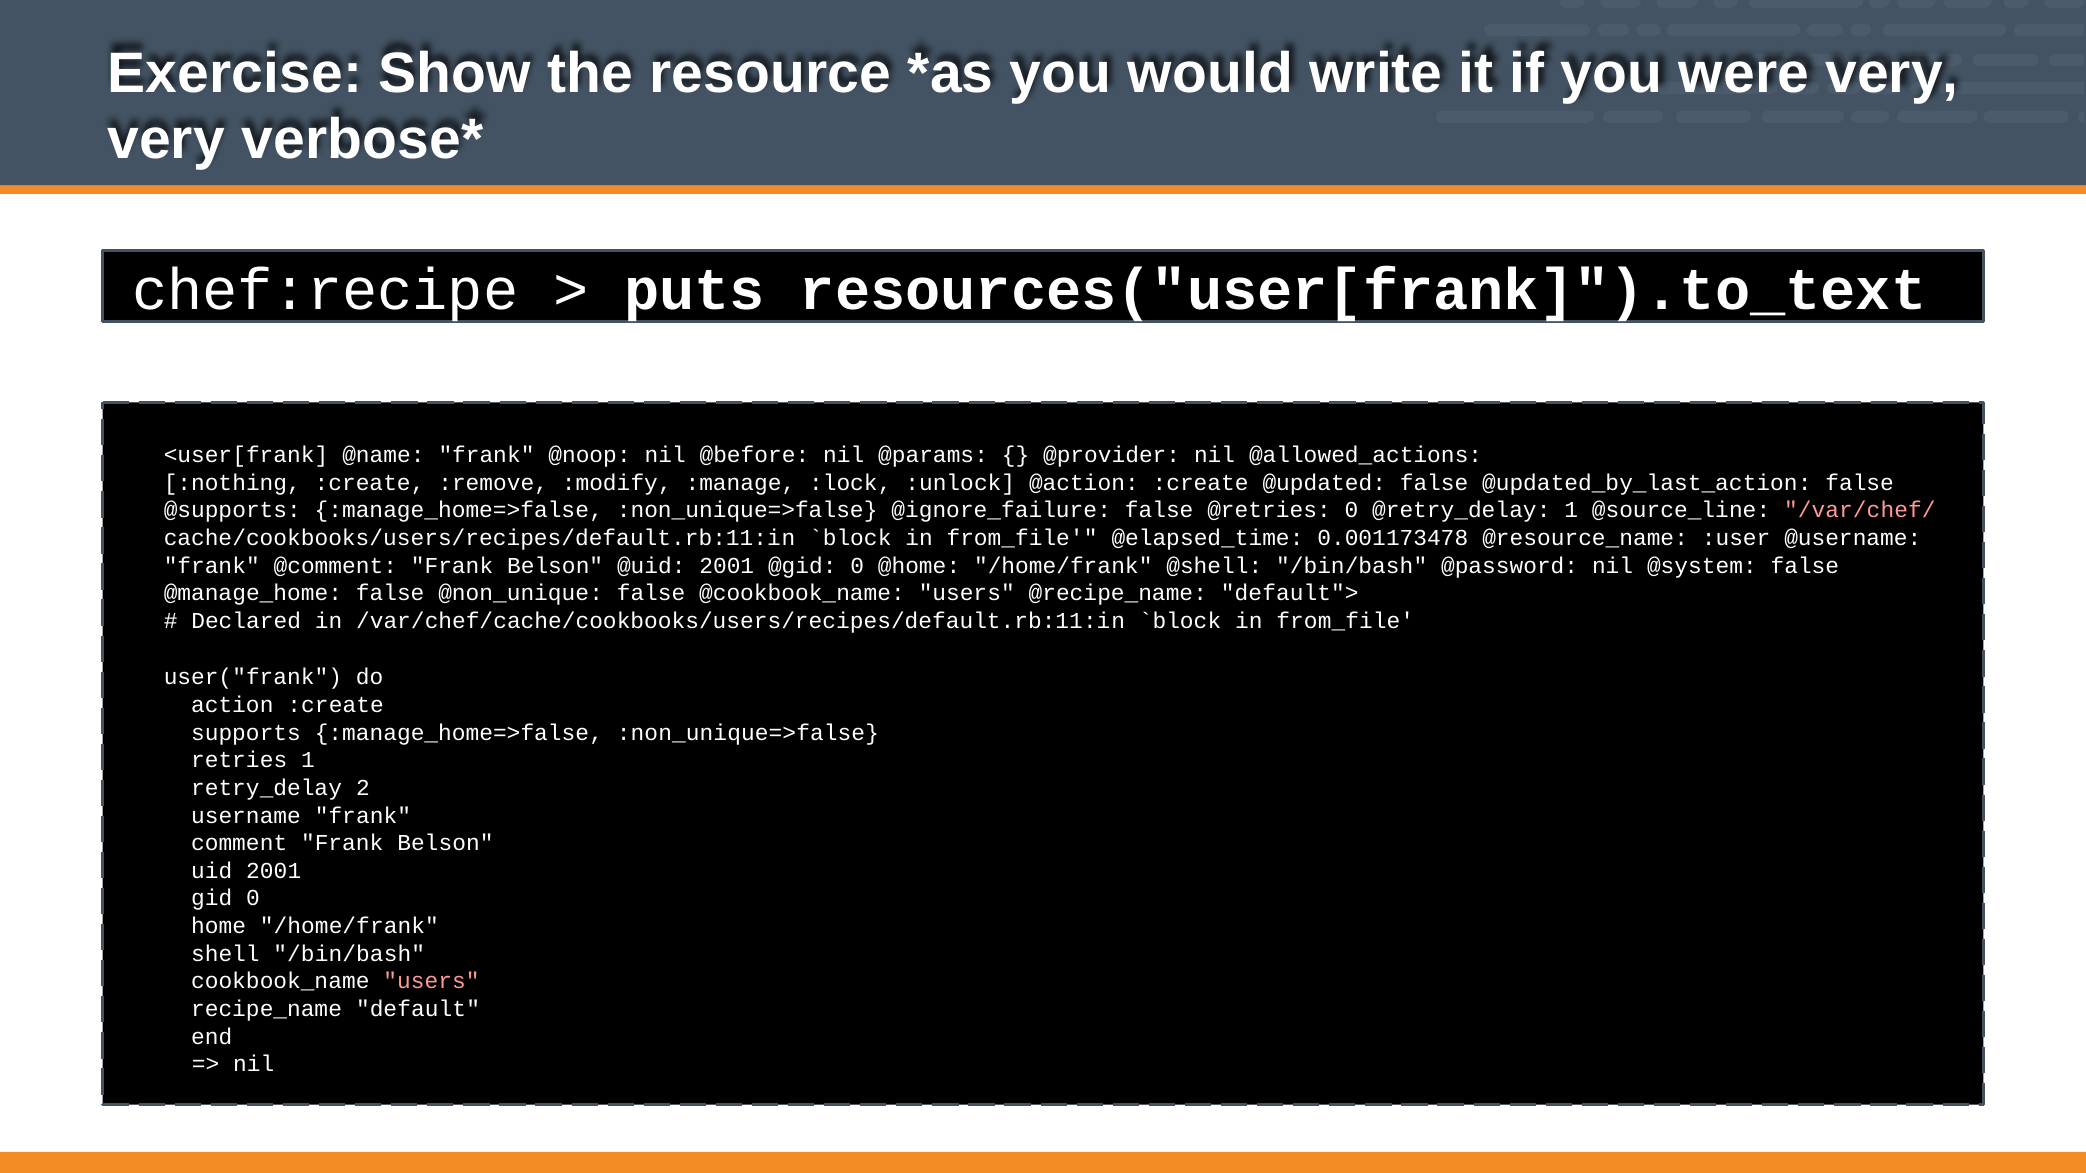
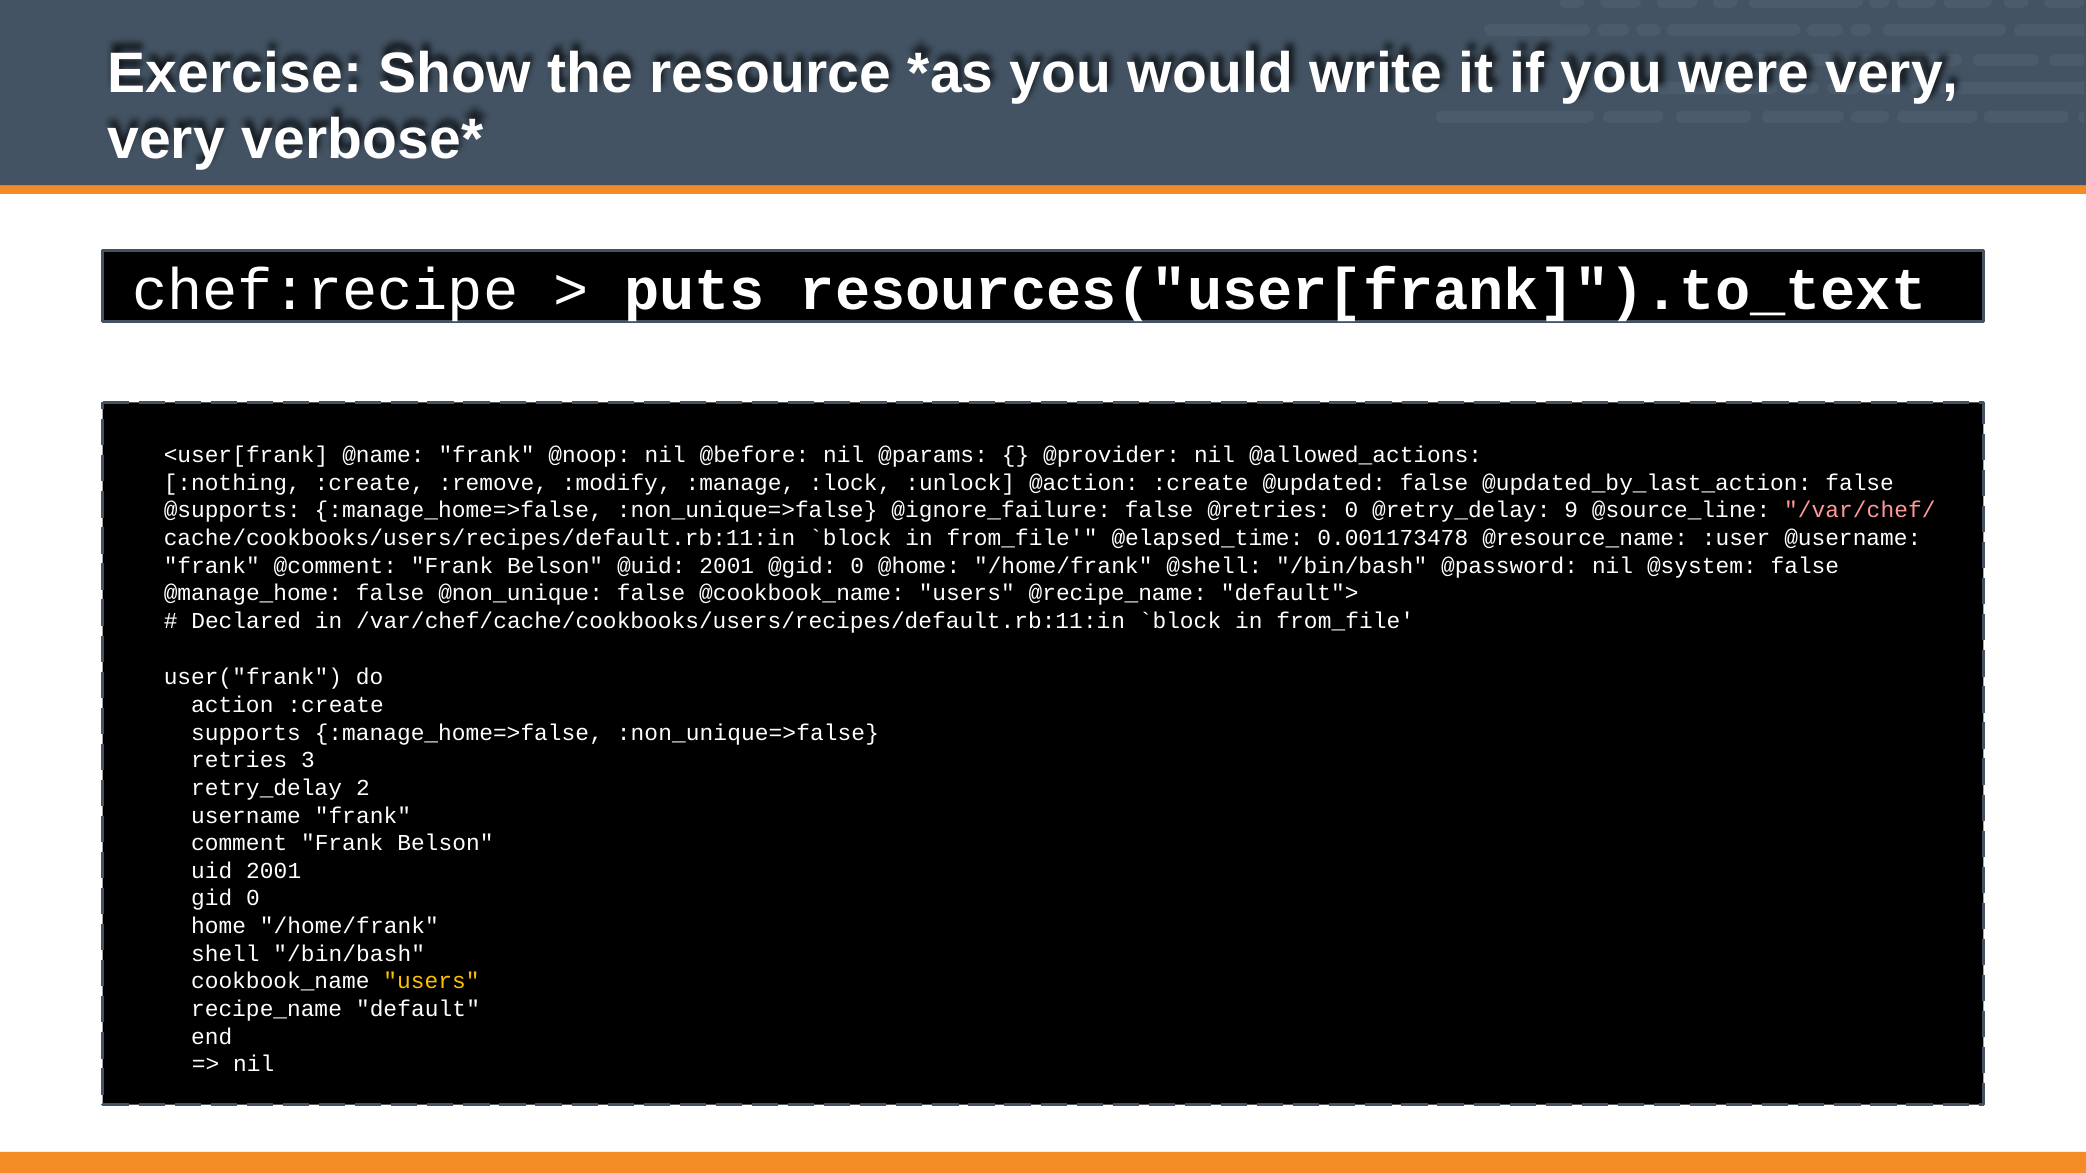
@retry_delay 1: 1 -> 9
retries 1: 1 -> 3
users at (432, 982) colour: pink -> yellow
